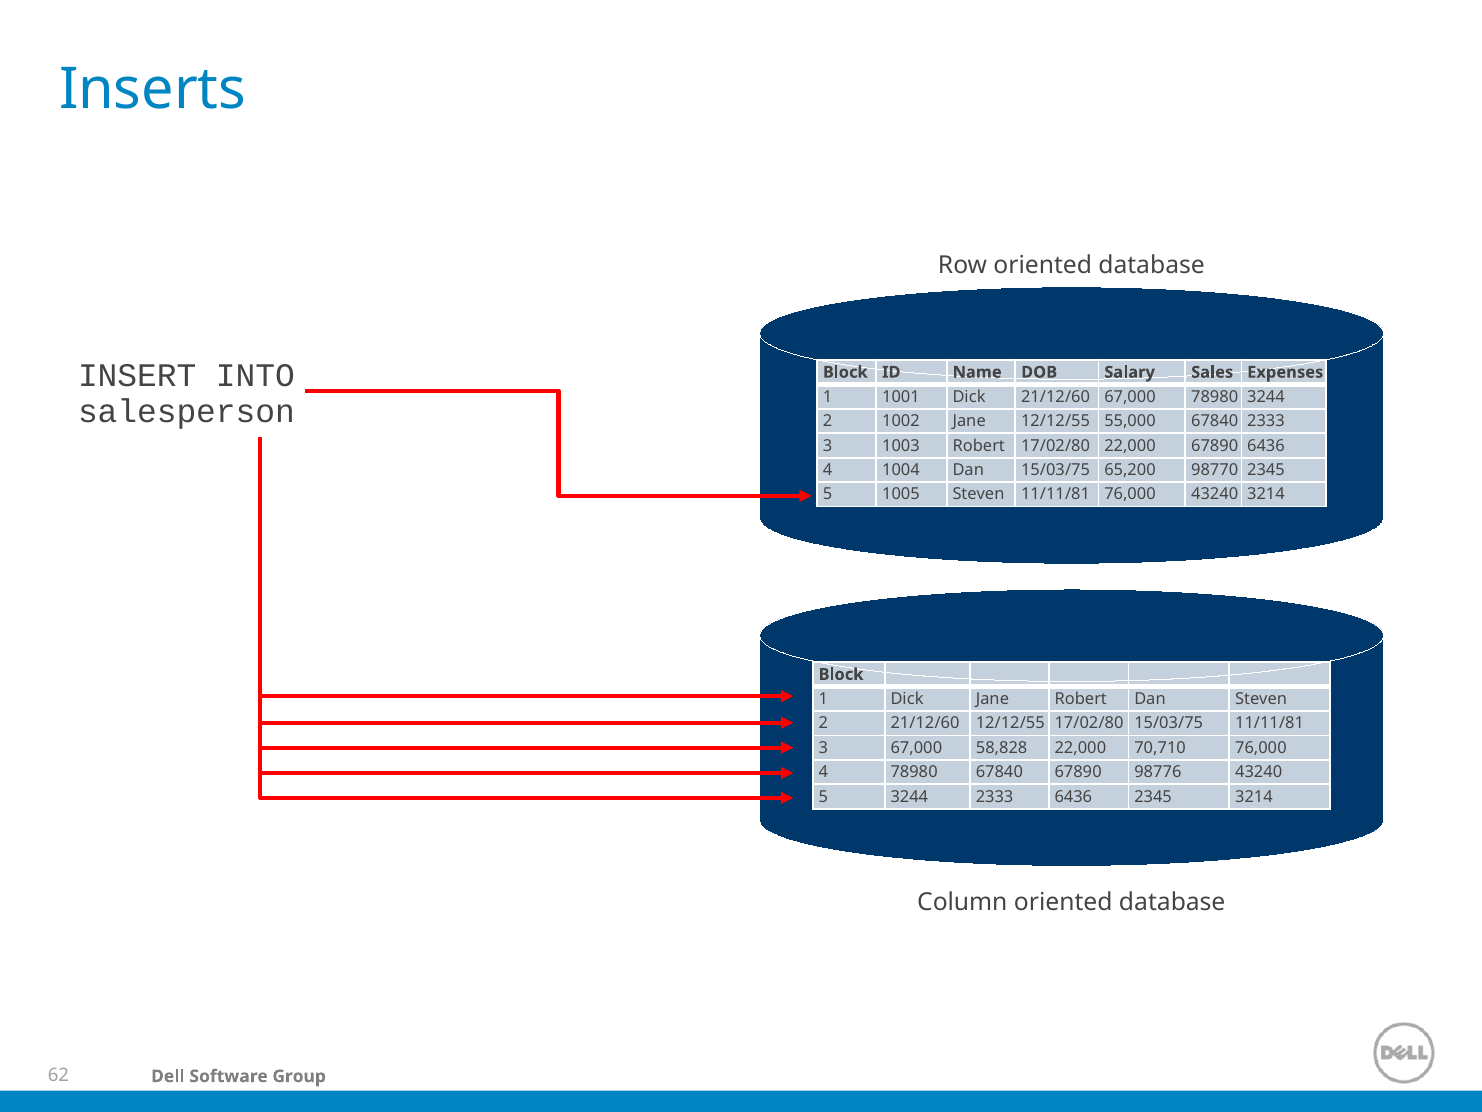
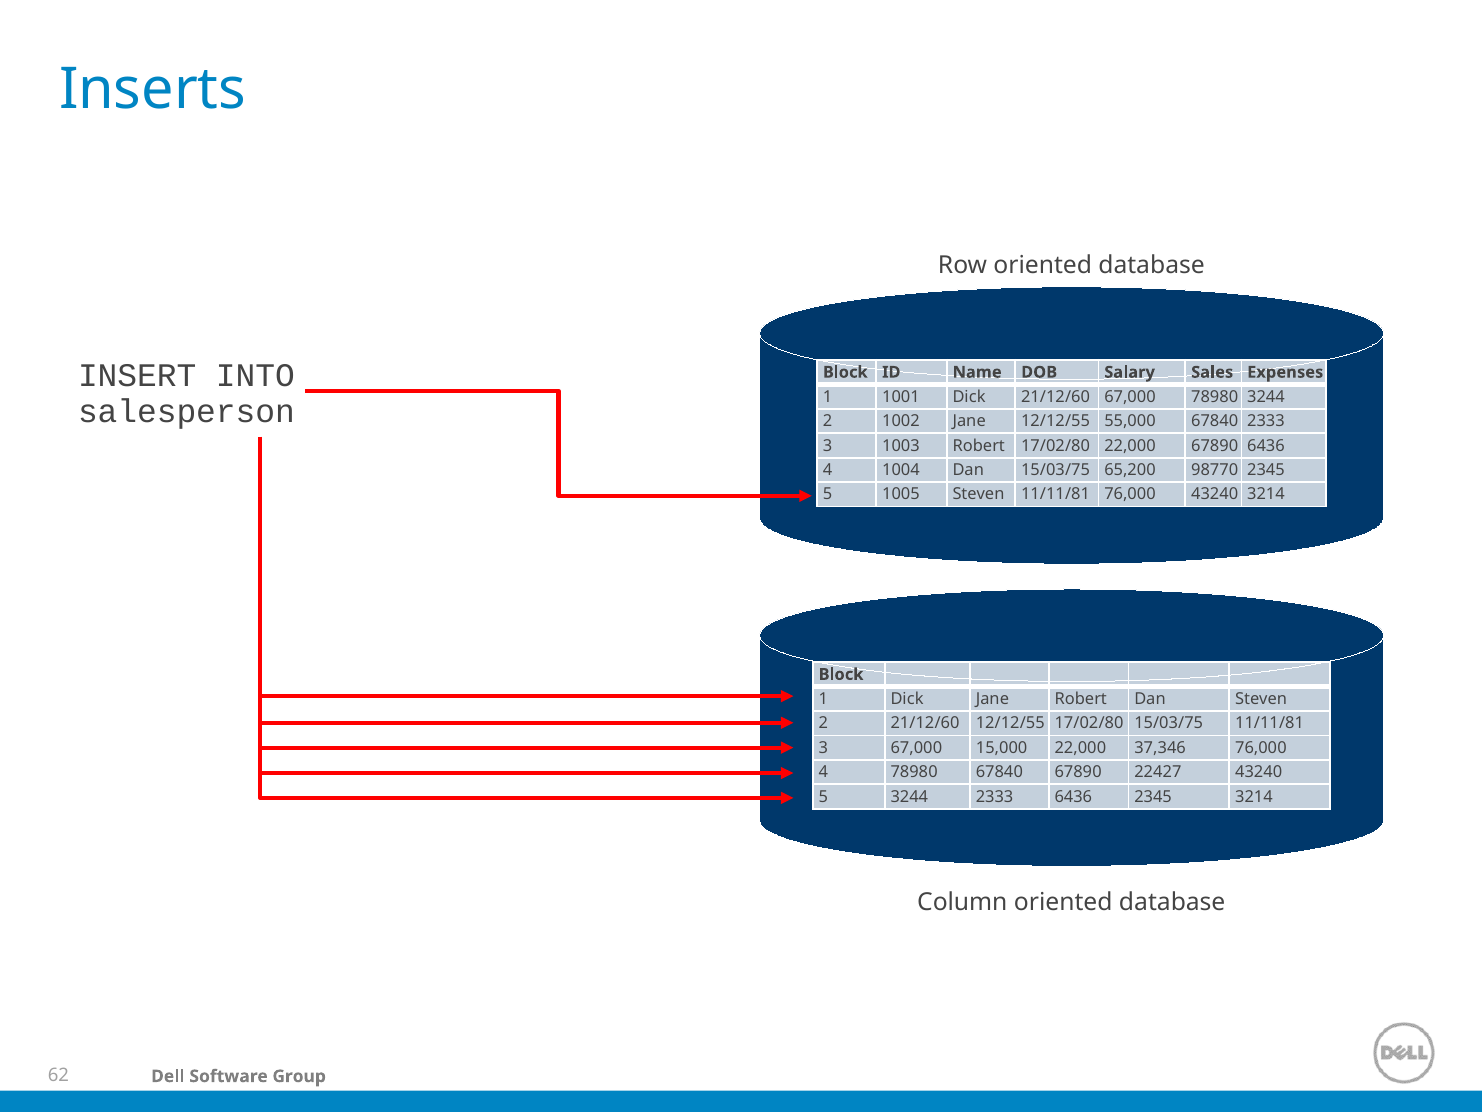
58,828: 58,828 -> 15,000
70,710: 70,710 -> 37,346
98776: 98776 -> 22427
